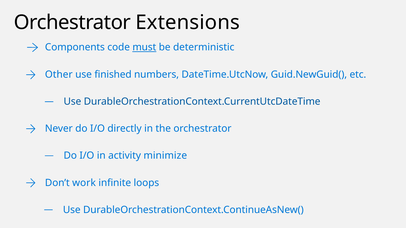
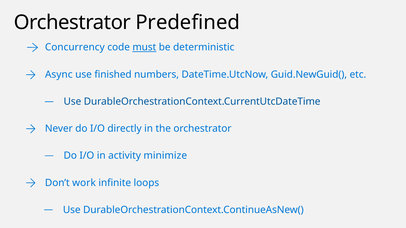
Extensions: Extensions -> Predefined
Components: Components -> Concurrency
Other: Other -> Async
